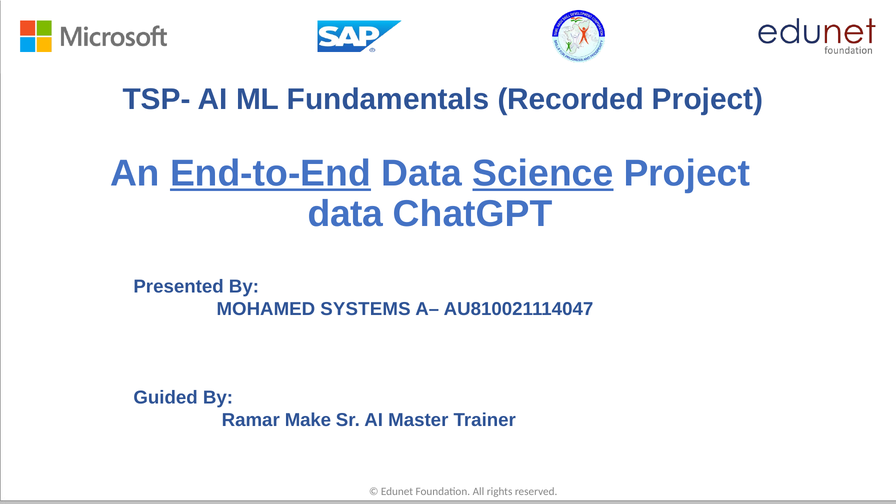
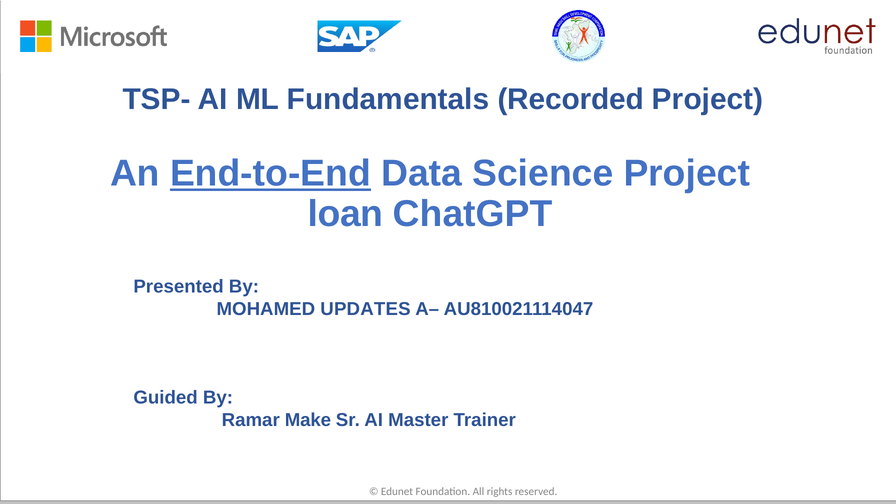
Science underline: present -> none
data at (345, 214): data -> loan
SYSTEMS: SYSTEMS -> UPDATES
